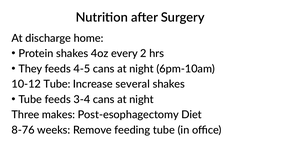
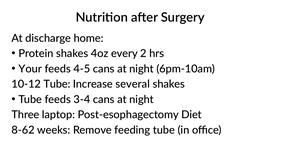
They: They -> Your
makes: makes -> laptop
8-76: 8-76 -> 8-62
